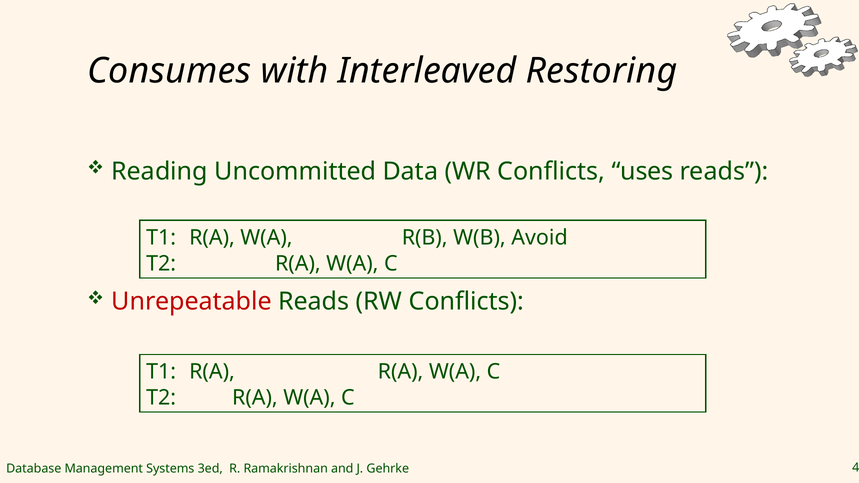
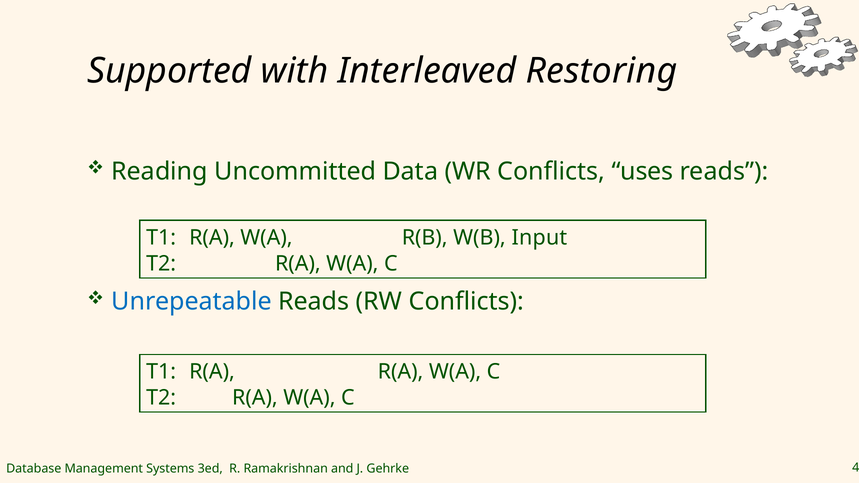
Consumes: Consumes -> Supported
Avoid: Avoid -> Input
Unrepeatable colour: red -> blue
